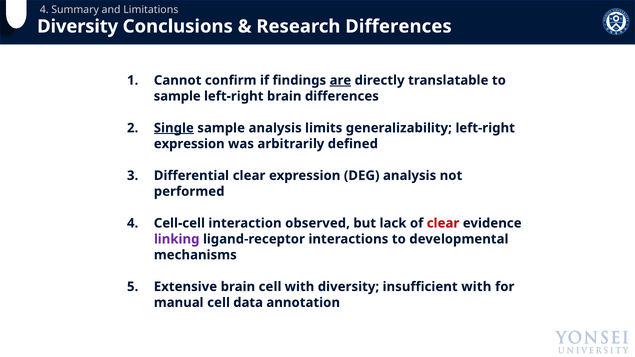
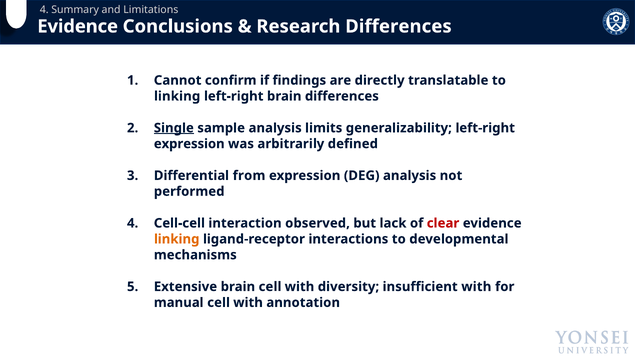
Diversity at (78, 26): Diversity -> Evidence
are underline: present -> none
sample at (177, 96): sample -> linking
Differential clear: clear -> from
linking at (177, 239) colour: purple -> orange
manual cell data: data -> with
